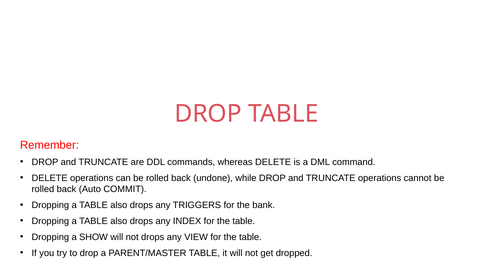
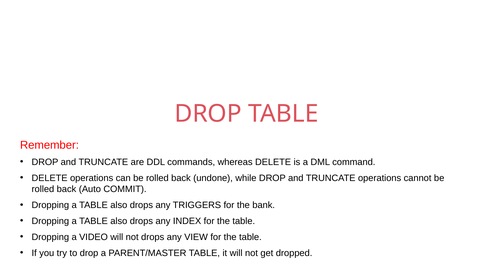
SHOW: SHOW -> VIDEO
